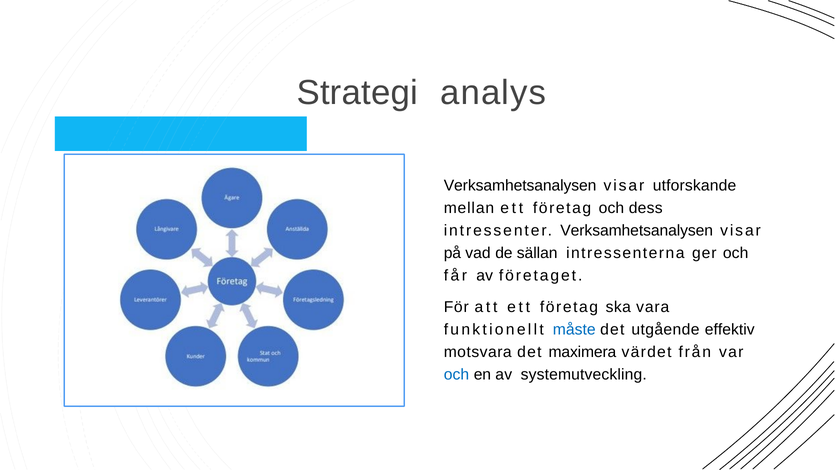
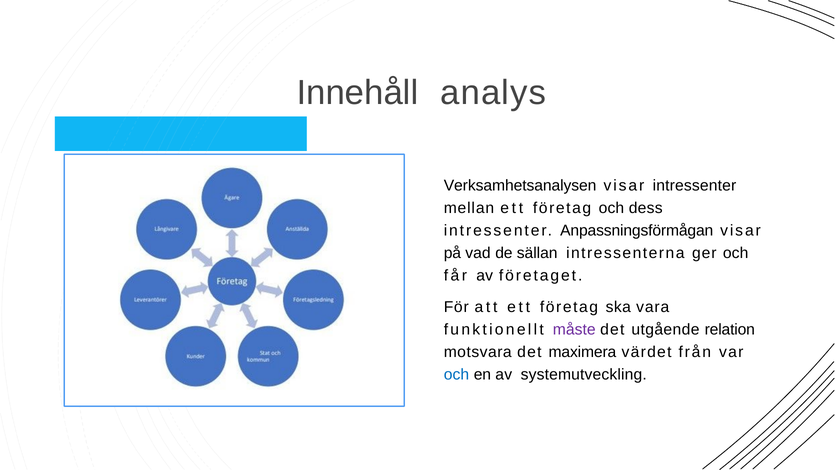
Strategi: Strategi -> Innehåll
visar utforskande: utforskande -> intressenter
intressenter Verksamhetsanalysen: Verksamhetsanalysen -> Anpassningsförmågan
måste colour: blue -> purple
effektiv: effektiv -> relation
